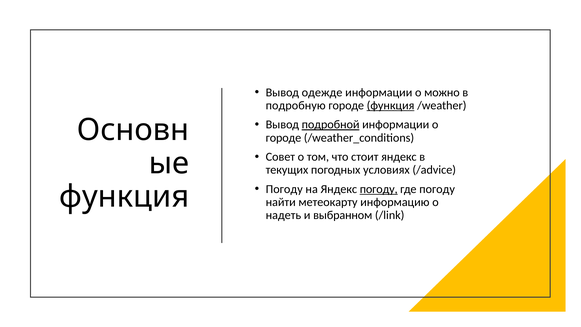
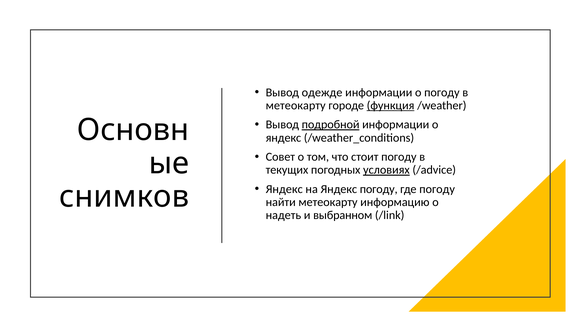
о можно: можно -> погоду
подробную at (296, 105): подробную -> метеокарту
городе at (283, 138): городе -> яндекс
стоит яндекс: яндекс -> погоду
условиях underline: none -> present
Погоду at (284, 189): Погоду -> Яндекс
погоду at (379, 189) underline: present -> none
функция at (124, 197): функция -> снимков
